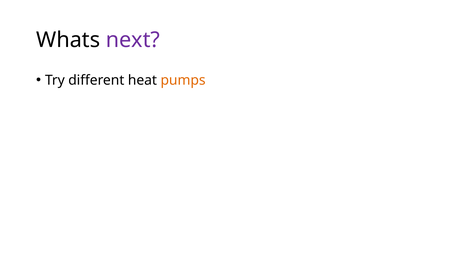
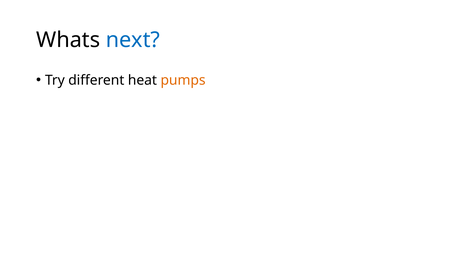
next colour: purple -> blue
